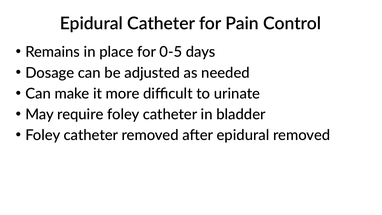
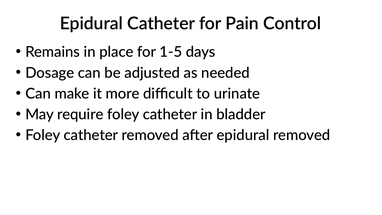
0-5: 0-5 -> 1-5
